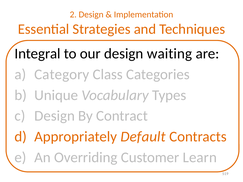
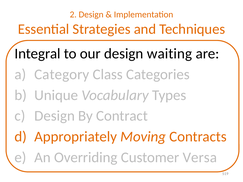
Default: Default -> Moving
Learn: Learn -> Versa
